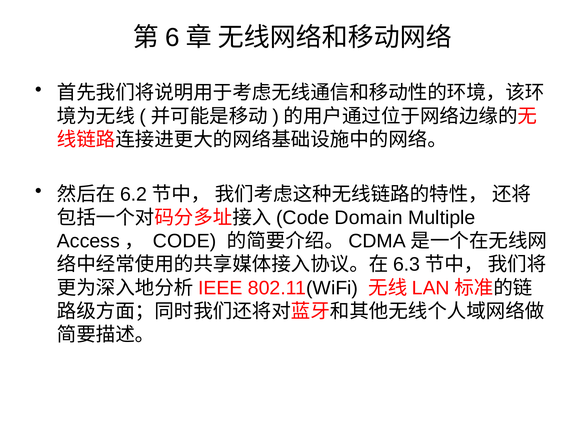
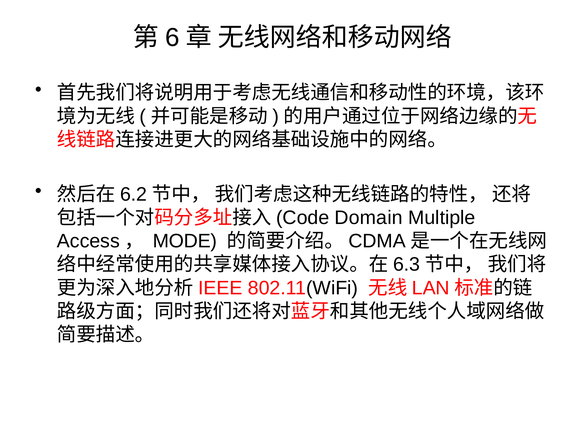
CODE: CODE -> MODE
